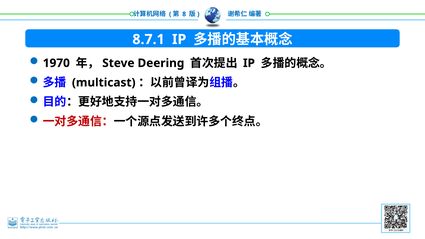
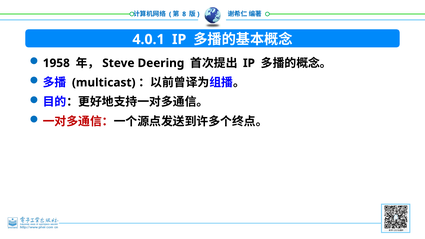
8.7.1: 8.7.1 -> 4.0.1
1970: 1970 -> 1958
